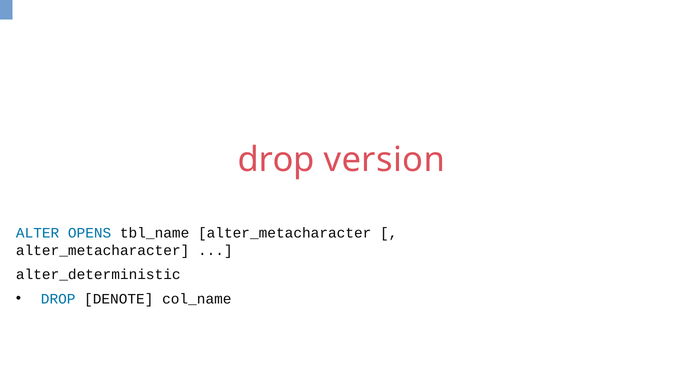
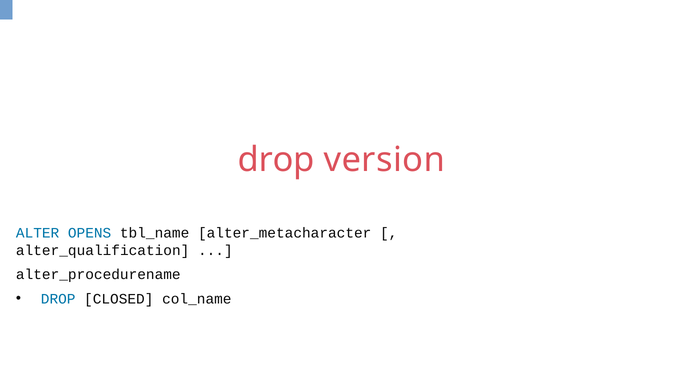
alter_metacharacter at (103, 251): alter_metacharacter -> alter_qualification
alter_deterministic: alter_deterministic -> alter_procedurename
DENOTE: DENOTE -> CLOSED
